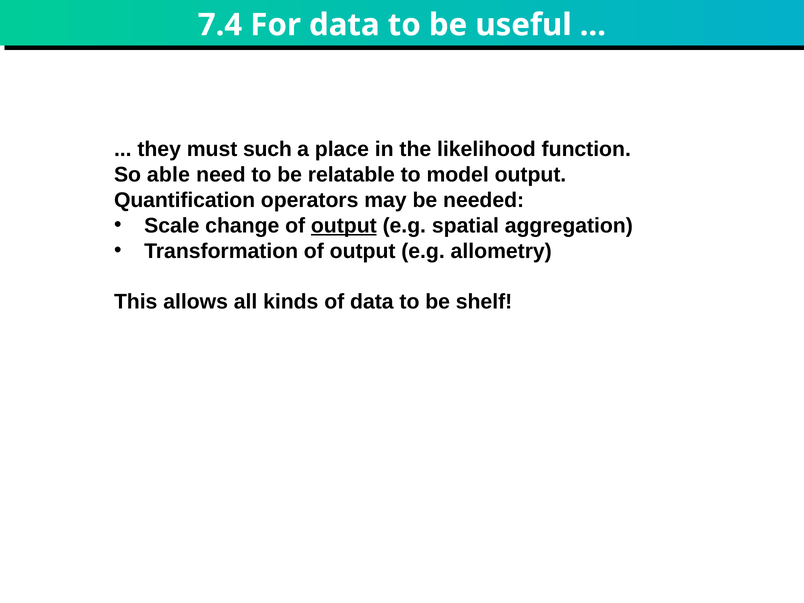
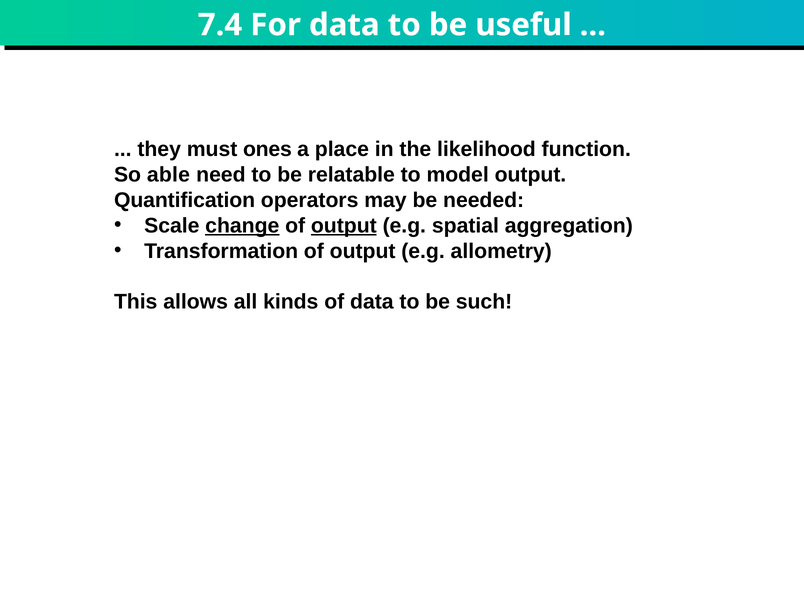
such: such -> ones
change underline: none -> present
shelf: shelf -> such
